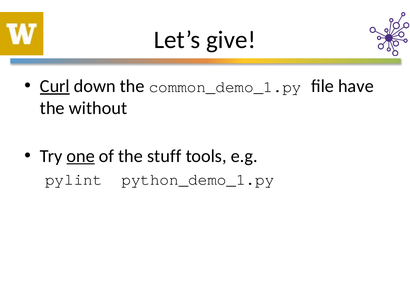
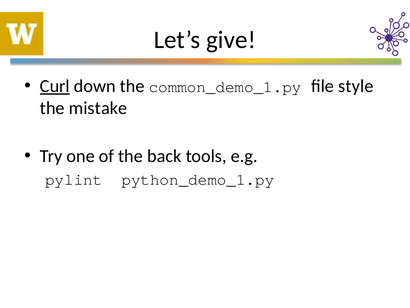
have: have -> style
without: without -> mistake
one underline: present -> none
stuff: stuff -> back
